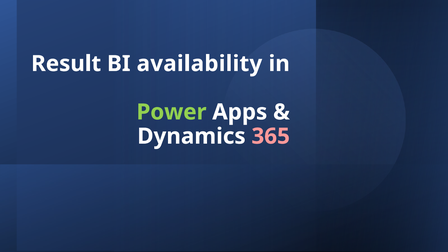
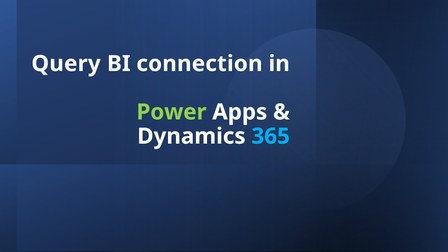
Result: Result -> Query
availability: availability -> connection
365 colour: pink -> light blue
